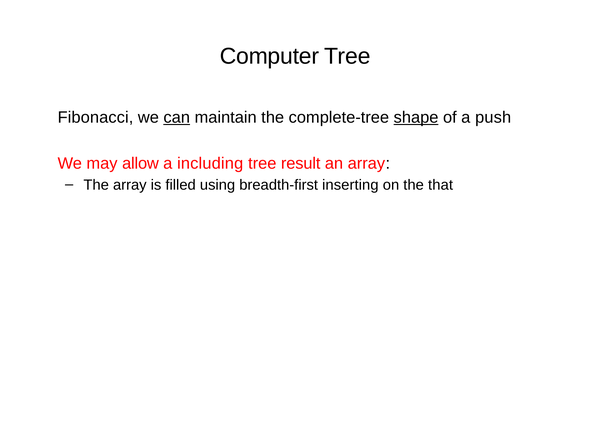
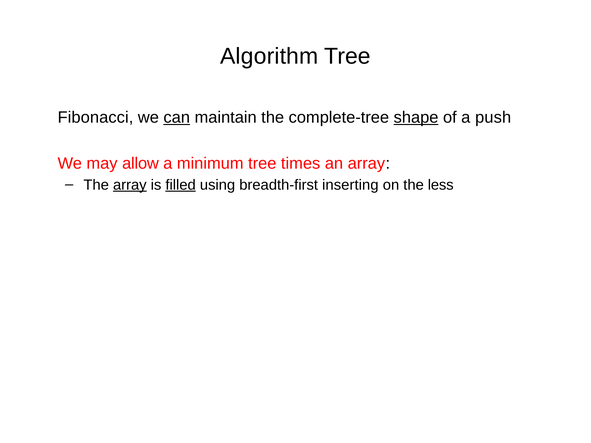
Computer: Computer -> Algorithm
including: including -> minimum
result: result -> times
array at (130, 185) underline: none -> present
filled underline: none -> present
that: that -> less
